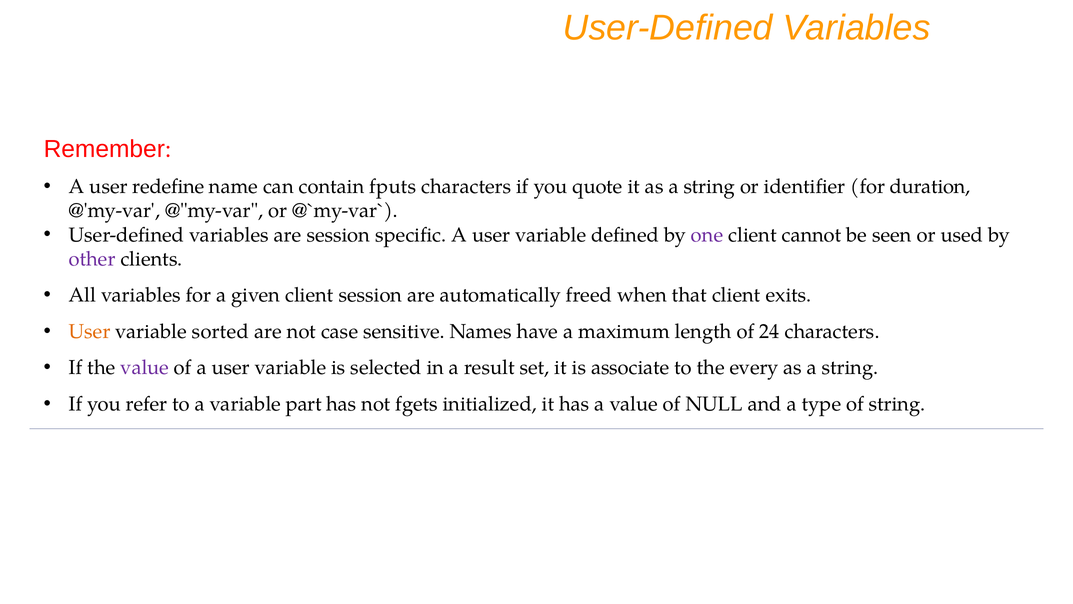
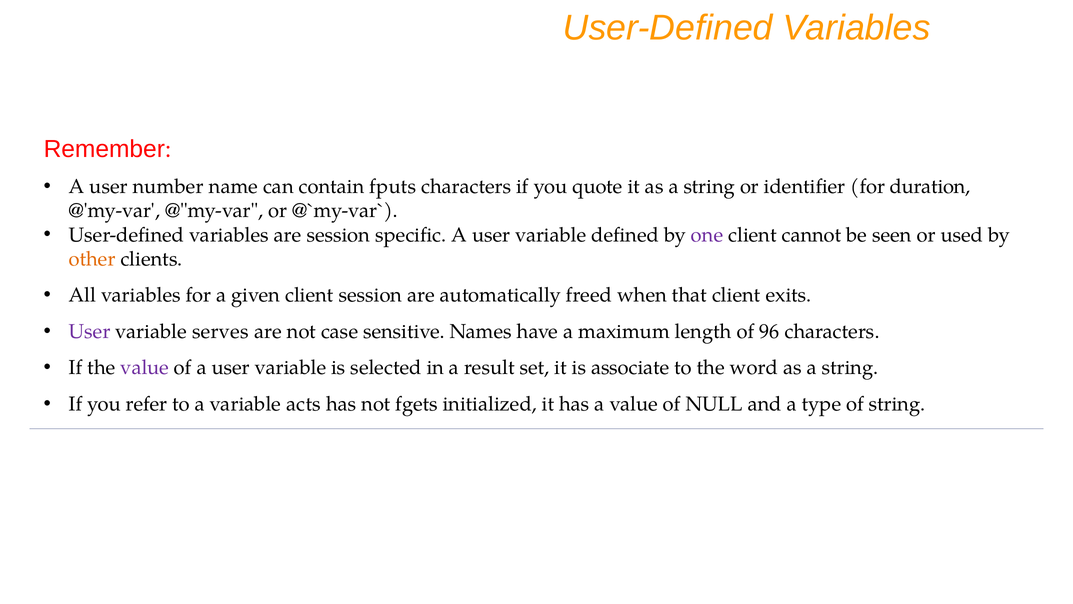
redefine: redefine -> number
other colour: purple -> orange
User at (90, 331) colour: orange -> purple
sorted: sorted -> serves
24: 24 -> 96
every: every -> word
part: part -> acts
